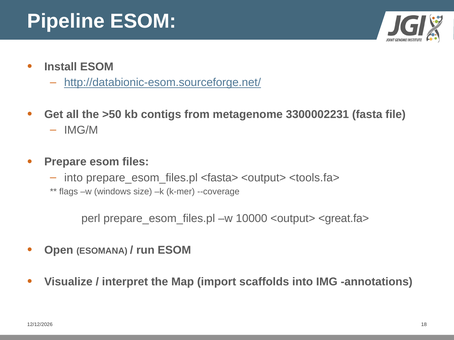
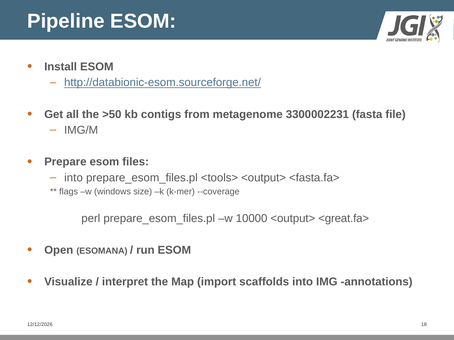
<fasta>: <fasta> -> <tools>
<tools.fa>: <tools.fa> -> <fasta.fa>
